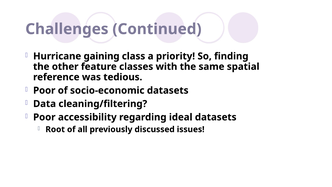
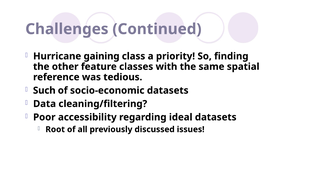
Poor at (44, 90): Poor -> Such
